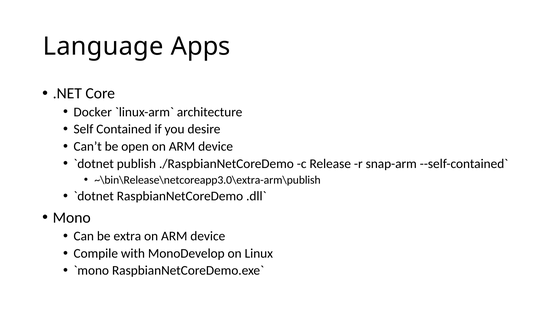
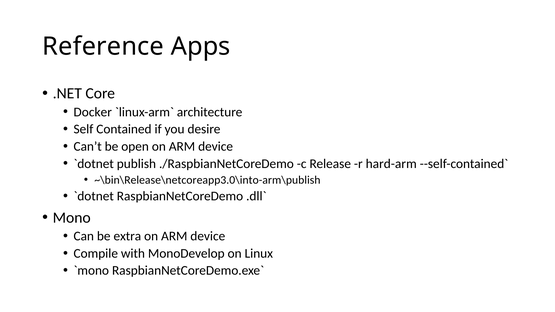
Language: Language -> Reference
snap-arm: snap-arm -> hard-arm
~\bin\Release\netcoreapp3.0\extra-arm\publish: ~\bin\Release\netcoreapp3.0\extra-arm\publish -> ~\bin\Release\netcoreapp3.0\into-arm\publish
